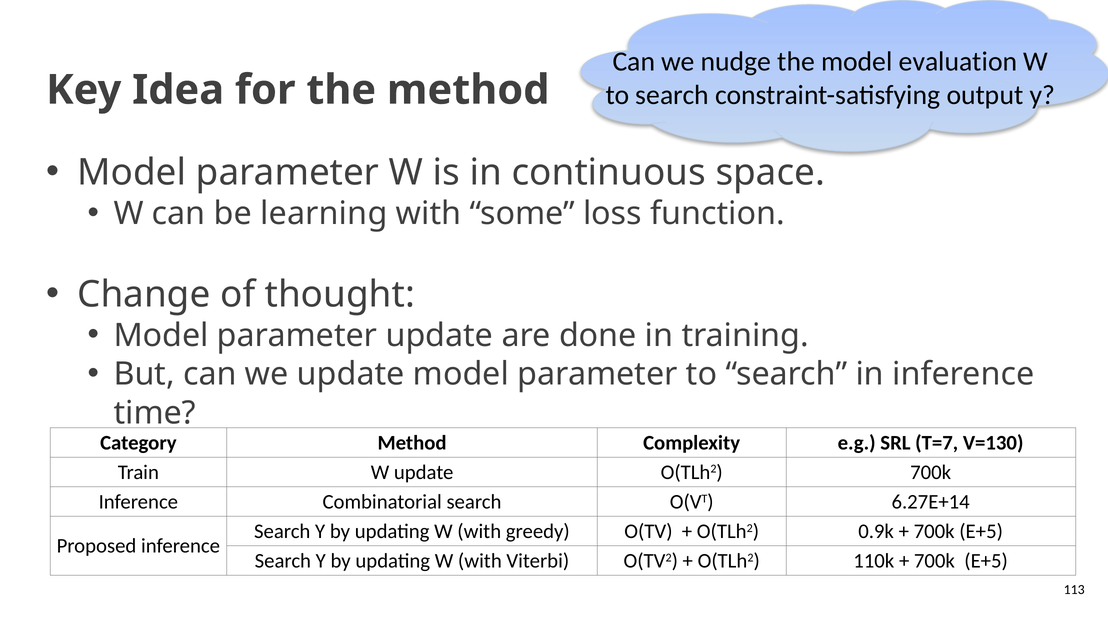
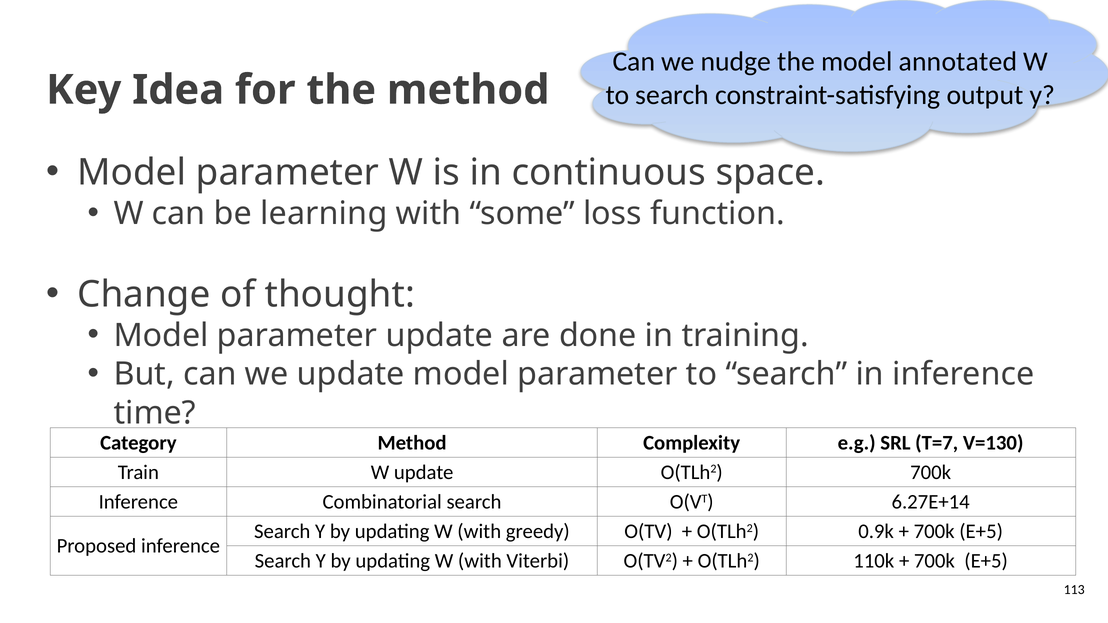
evaluation: evaluation -> annotated
